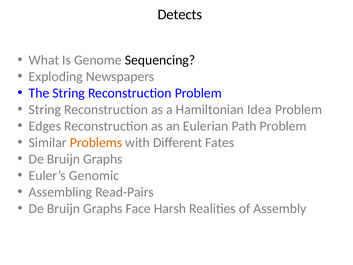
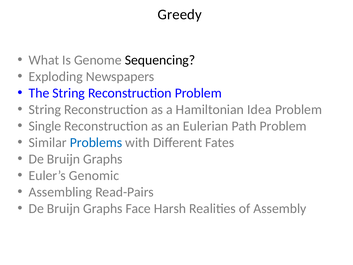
Detects: Detects -> Greedy
Edges: Edges -> Single
Problems colour: orange -> blue
